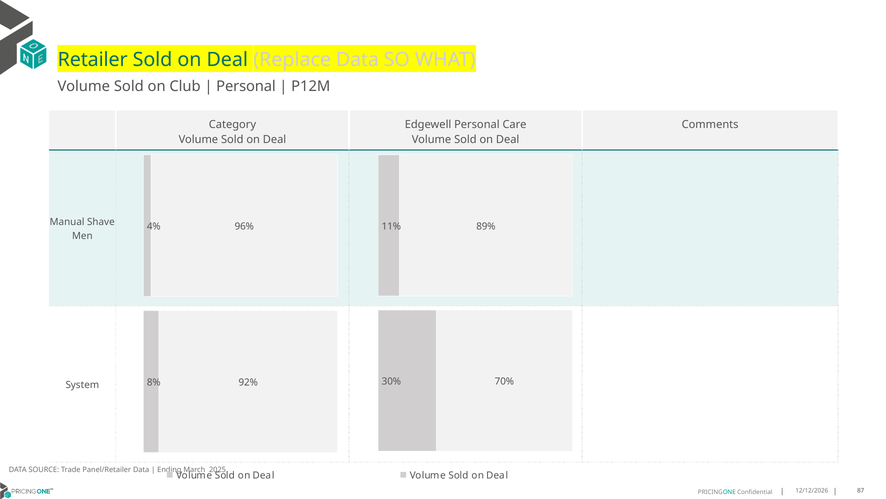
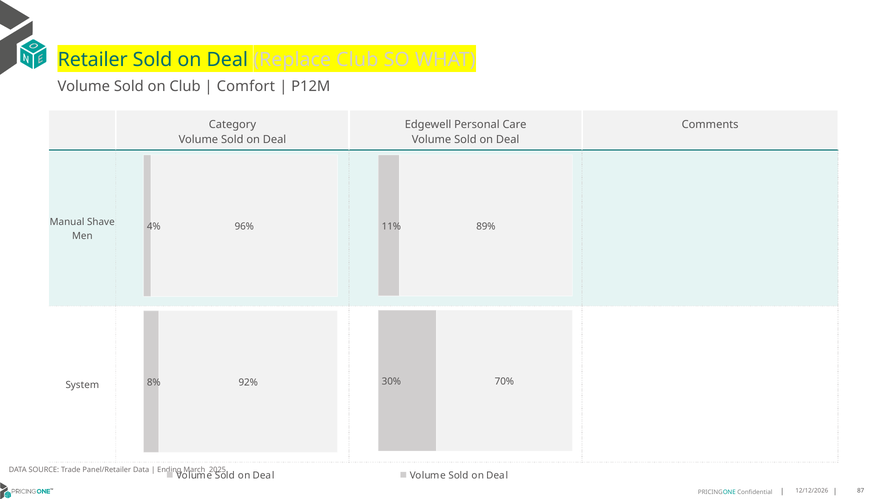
Replace Data: Data -> Club
Personal at (246, 86): Personal -> Comfort
